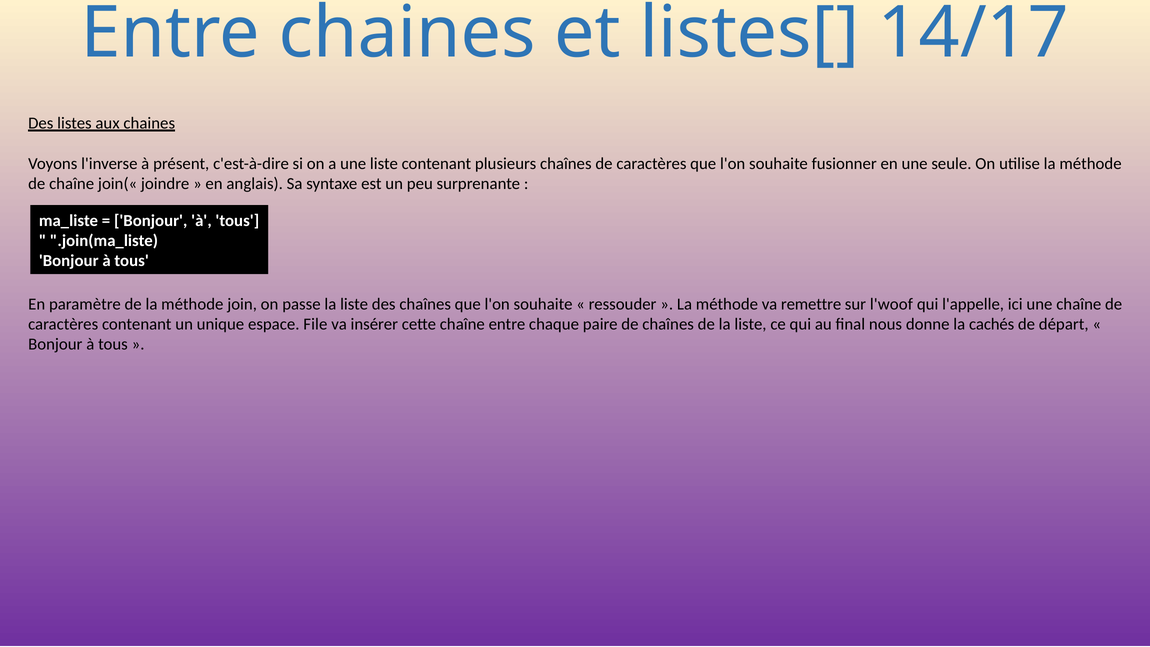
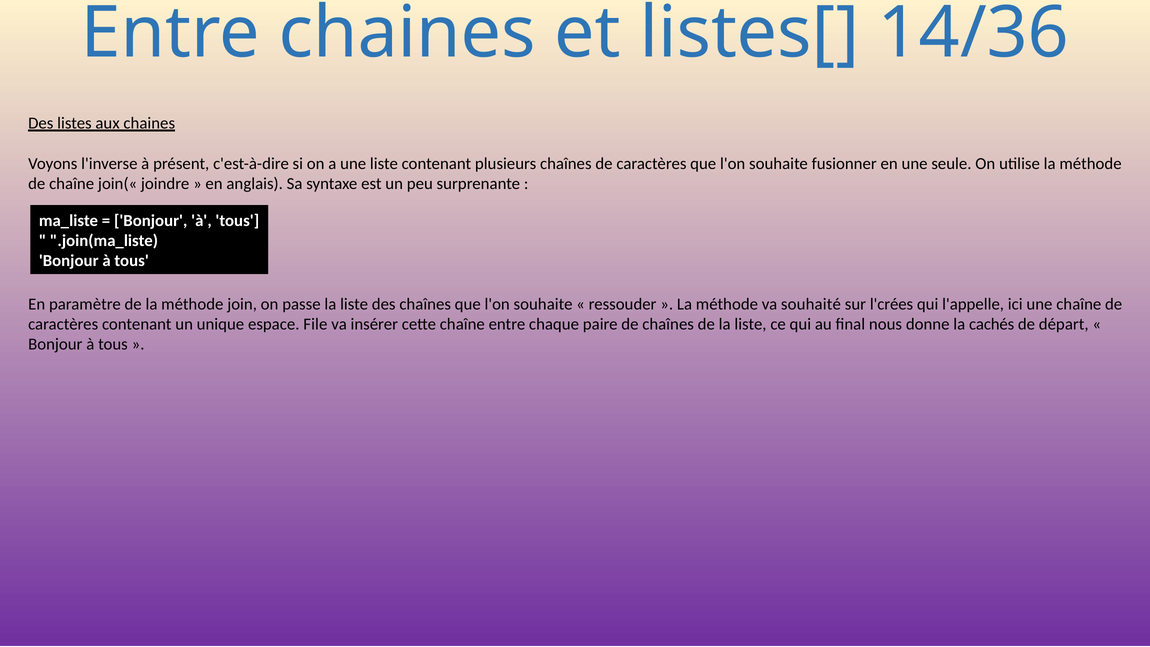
14/17: 14/17 -> 14/36
remettre: remettre -> souhaité
l'woof: l'woof -> l'crées
